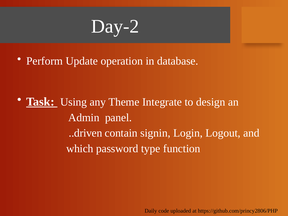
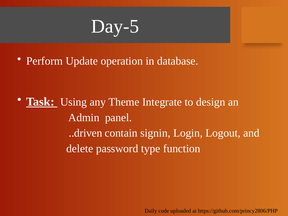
Day-2: Day-2 -> Day-5
which: which -> delete
